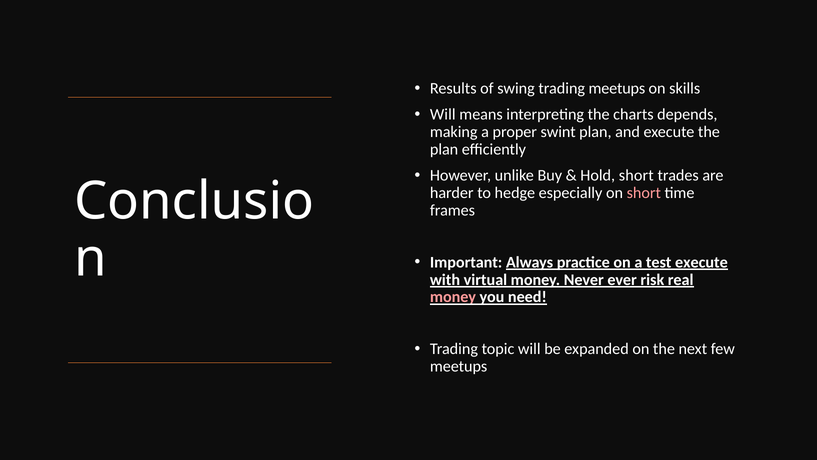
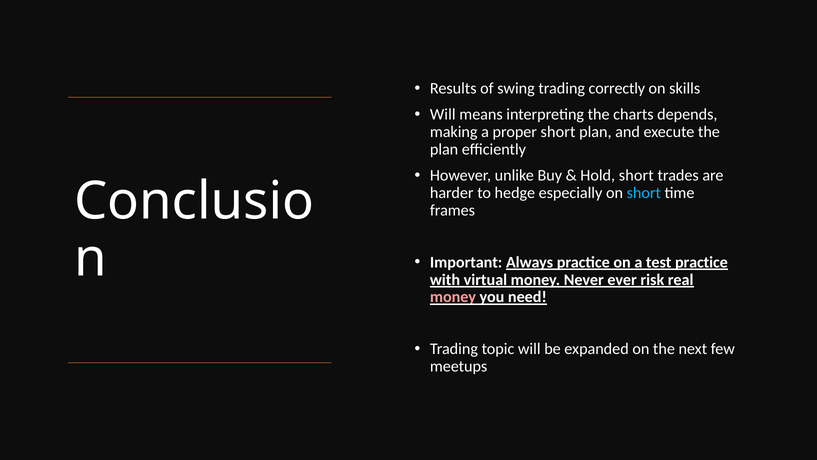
trading meetups: meetups -> correctly
proper swint: swint -> short
short at (644, 193) colour: pink -> light blue
test execute: execute -> practice
